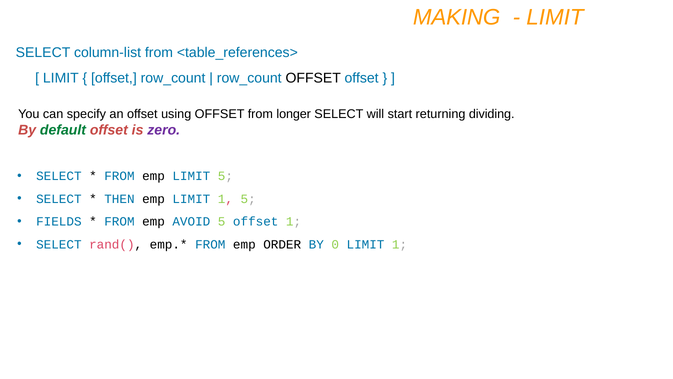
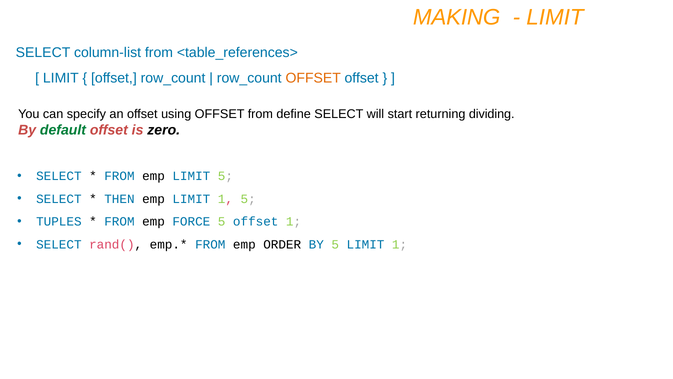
OFFSET at (313, 78) colour: black -> orange
longer: longer -> define
zero colour: purple -> black
FIELDS: FIELDS -> TUPLES
AVOID: AVOID -> FORCE
BY 0: 0 -> 5
